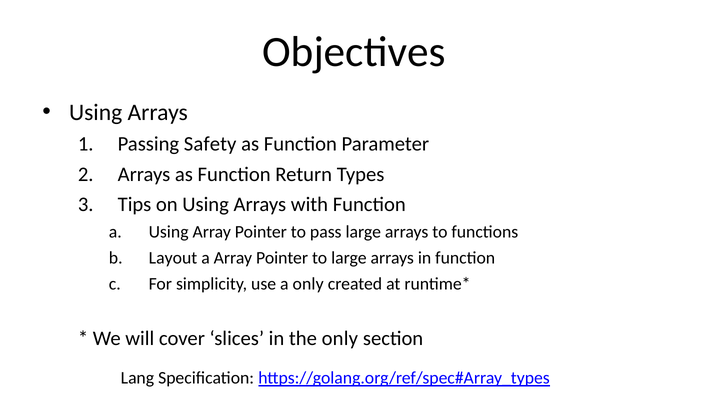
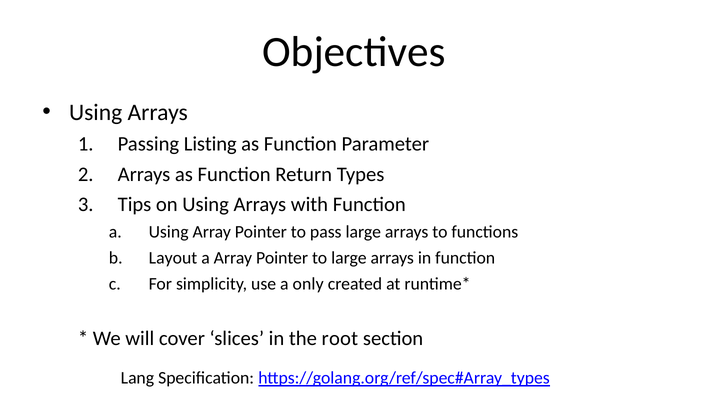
Safety: Safety -> Listing
the only: only -> root
